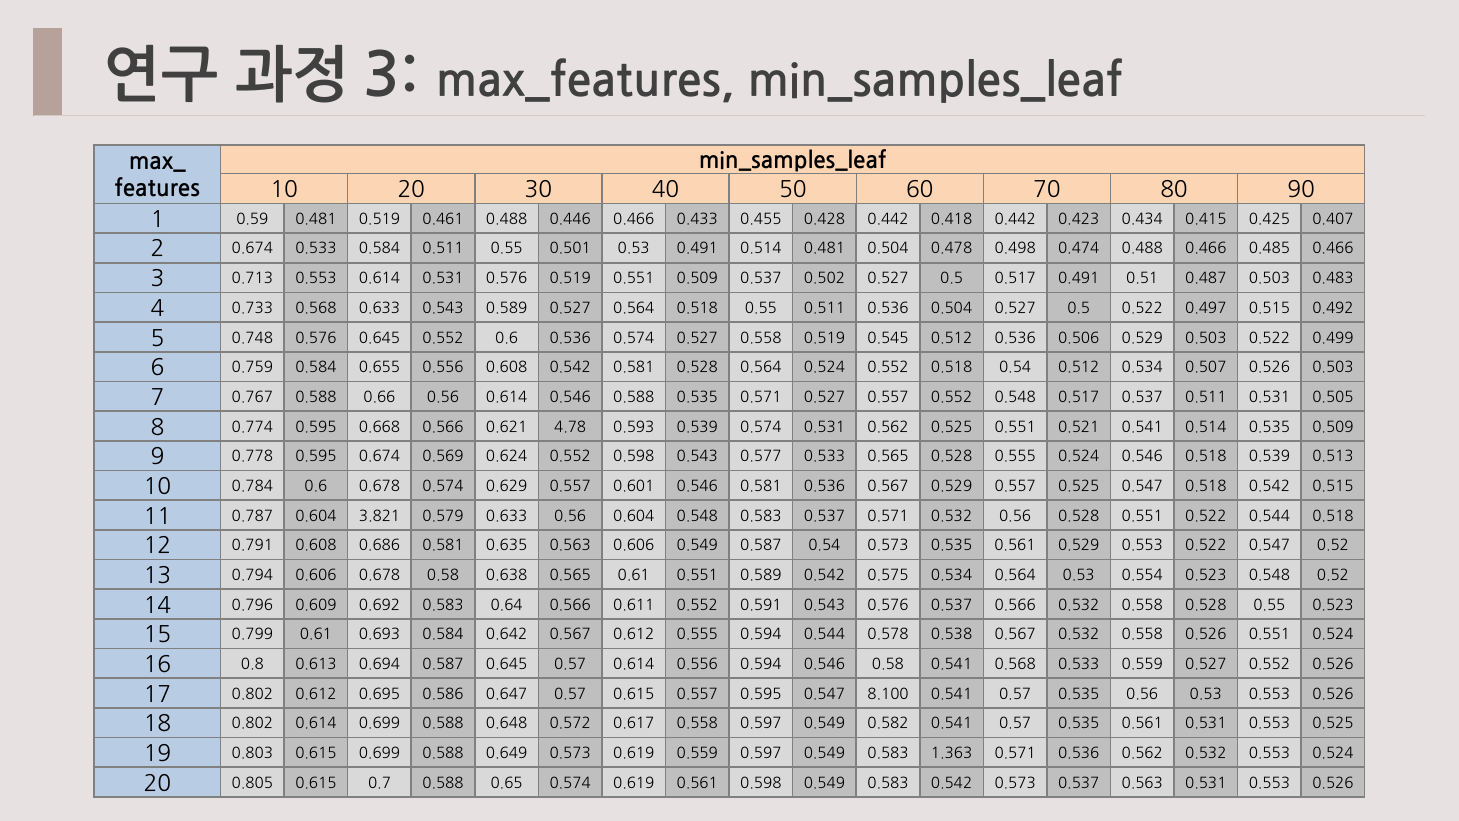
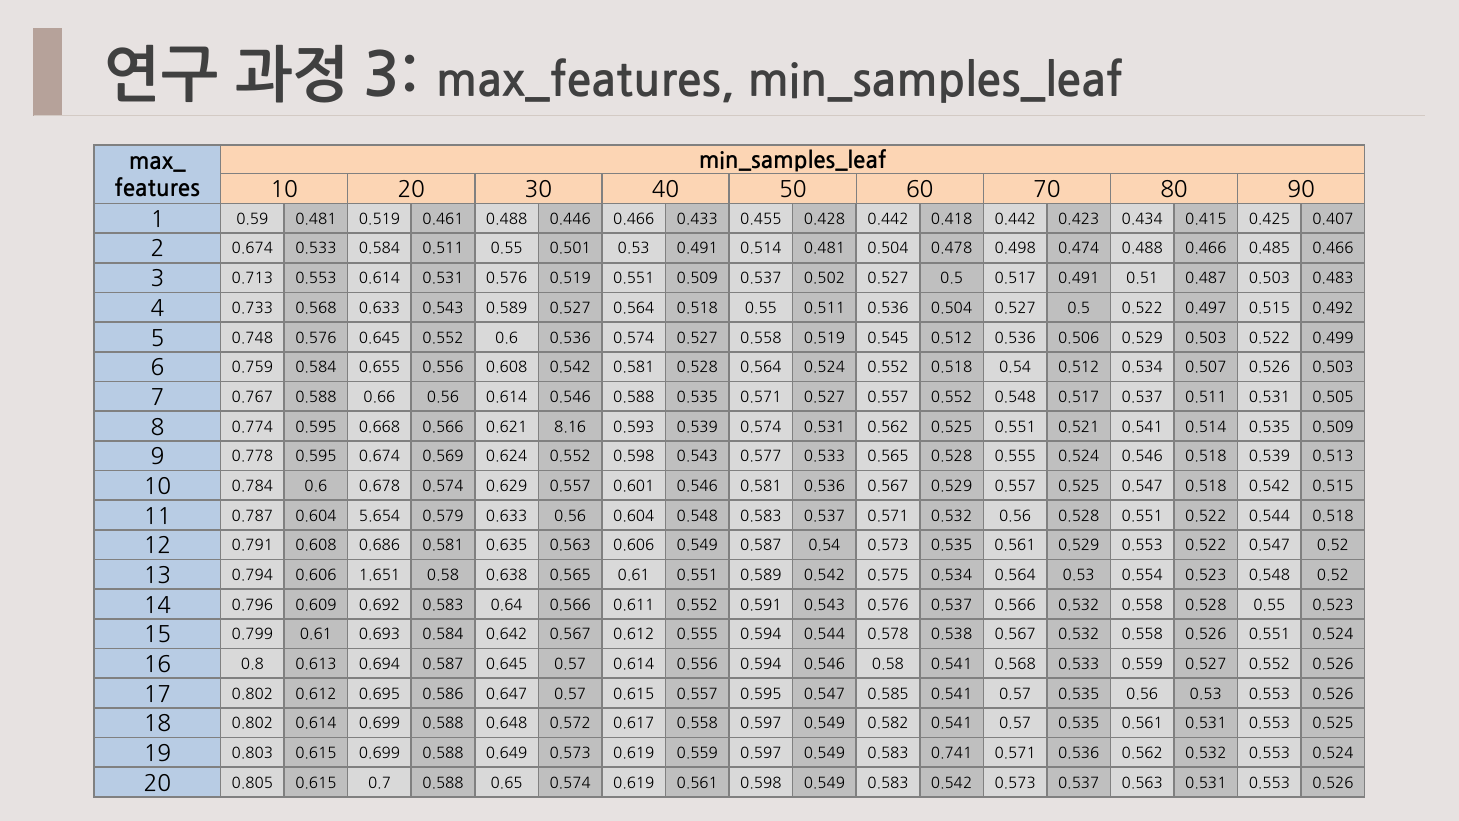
4.78: 4.78 -> 8.16
3.821: 3.821 -> 5.654
0.794 0.678: 0.678 -> 1.651
8.100: 8.100 -> 0.585
1.363: 1.363 -> 0.741
